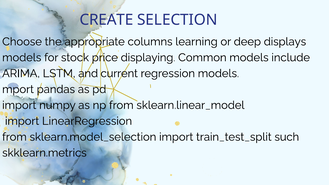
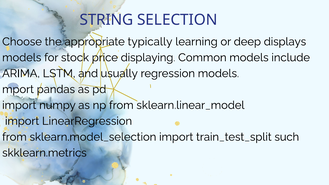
CREATE: CREATE -> STRING
columns: columns -> typically
current: current -> usually
